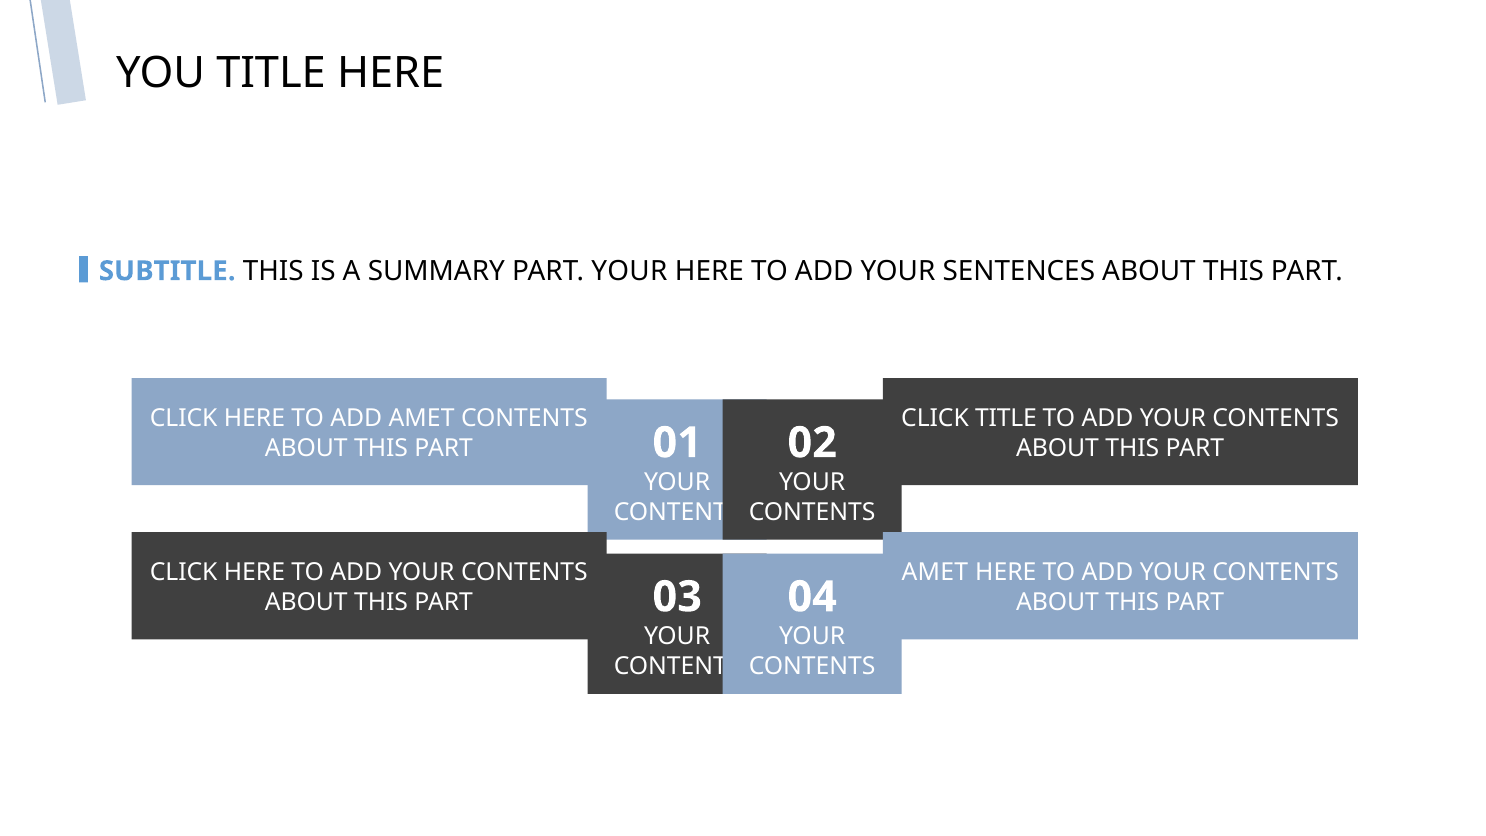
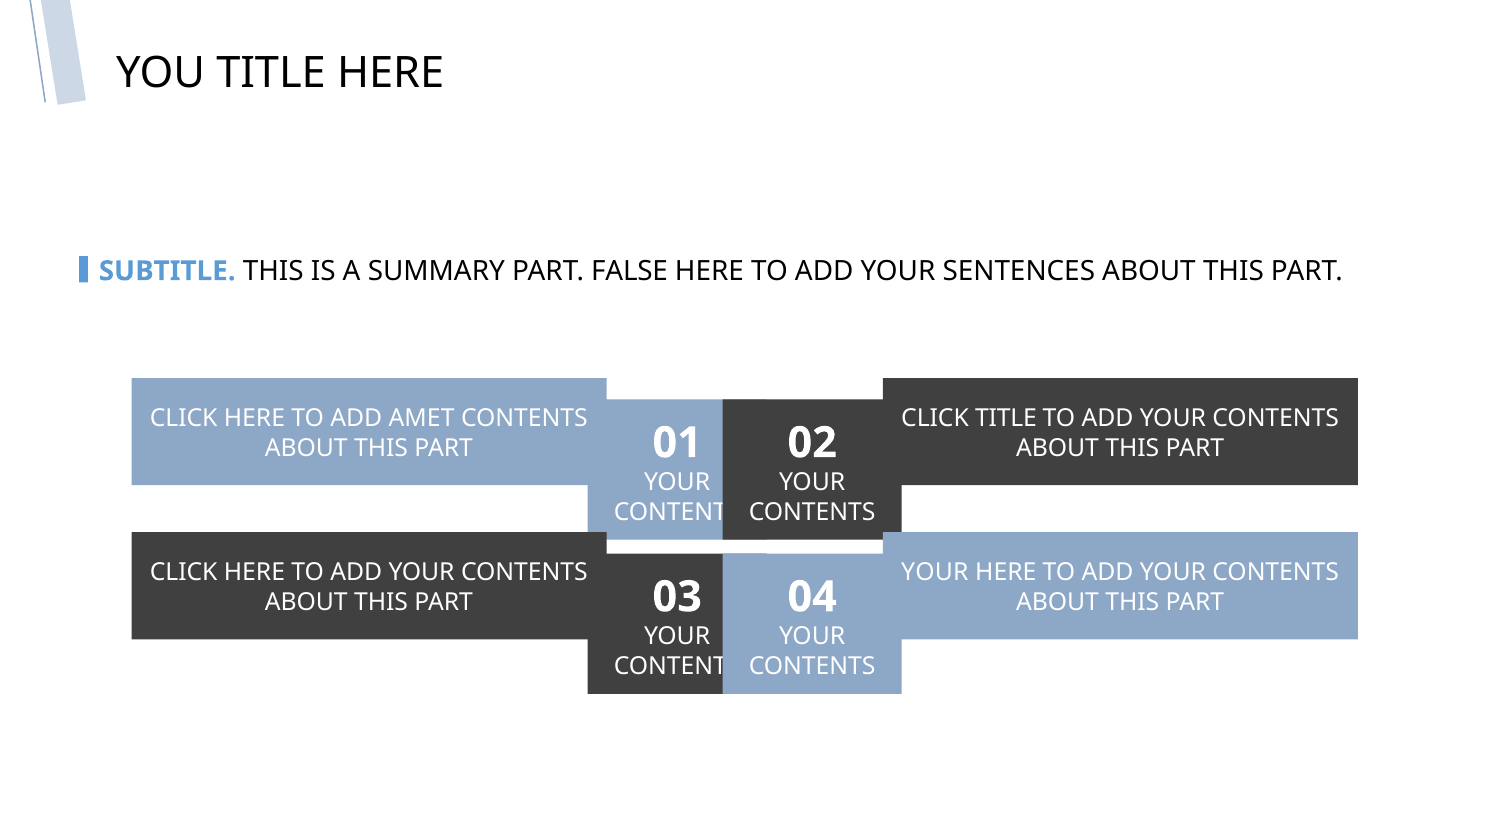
PART YOUR: YOUR -> FALSE
AMET at (935, 573): AMET -> YOUR
